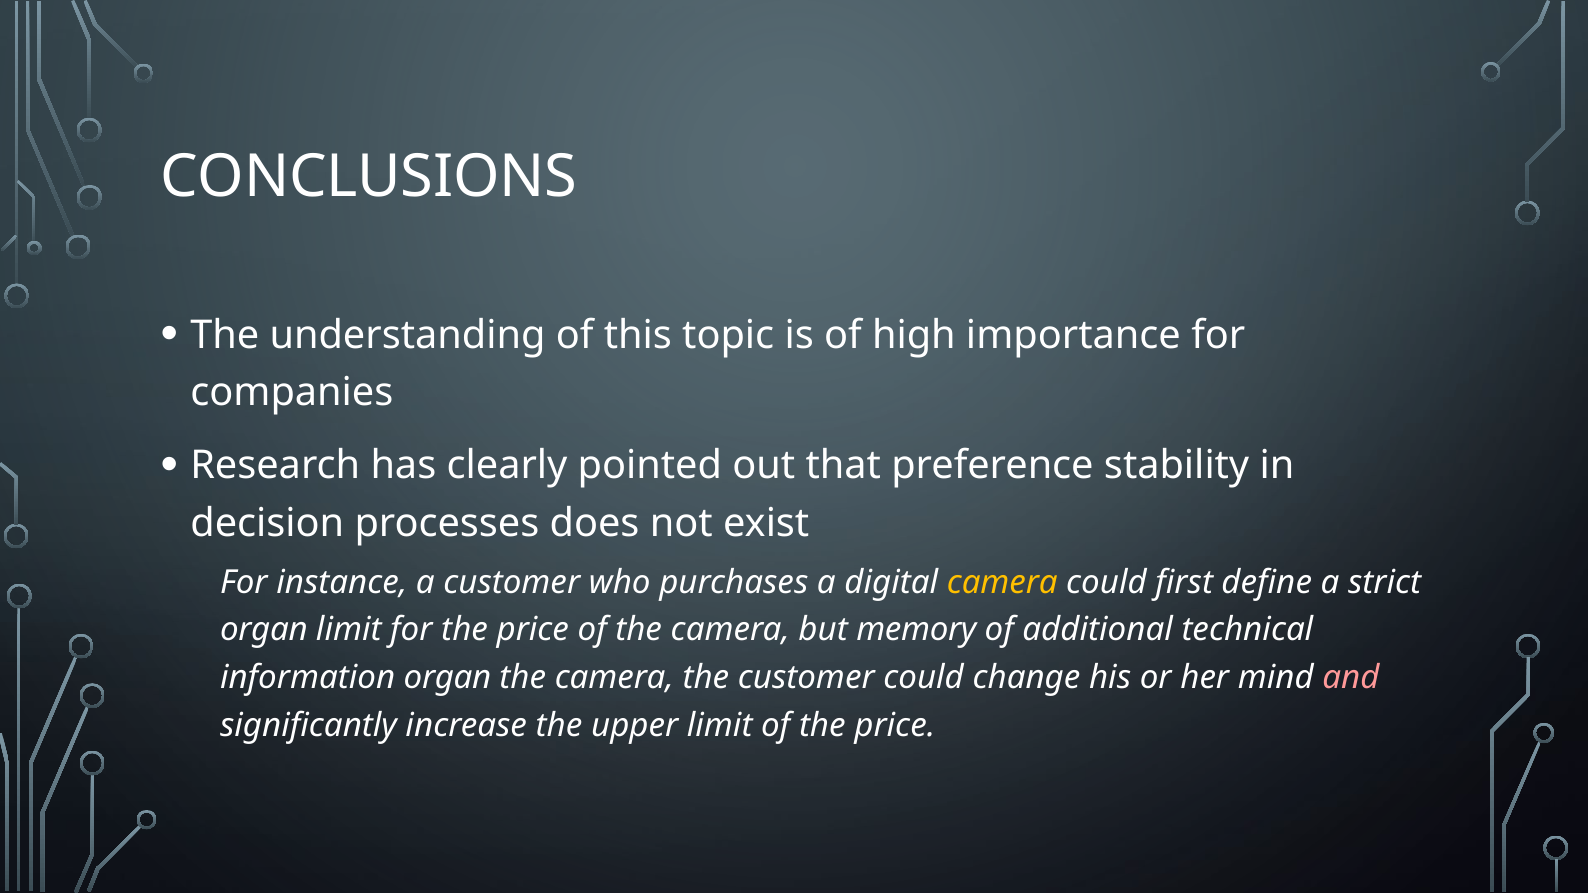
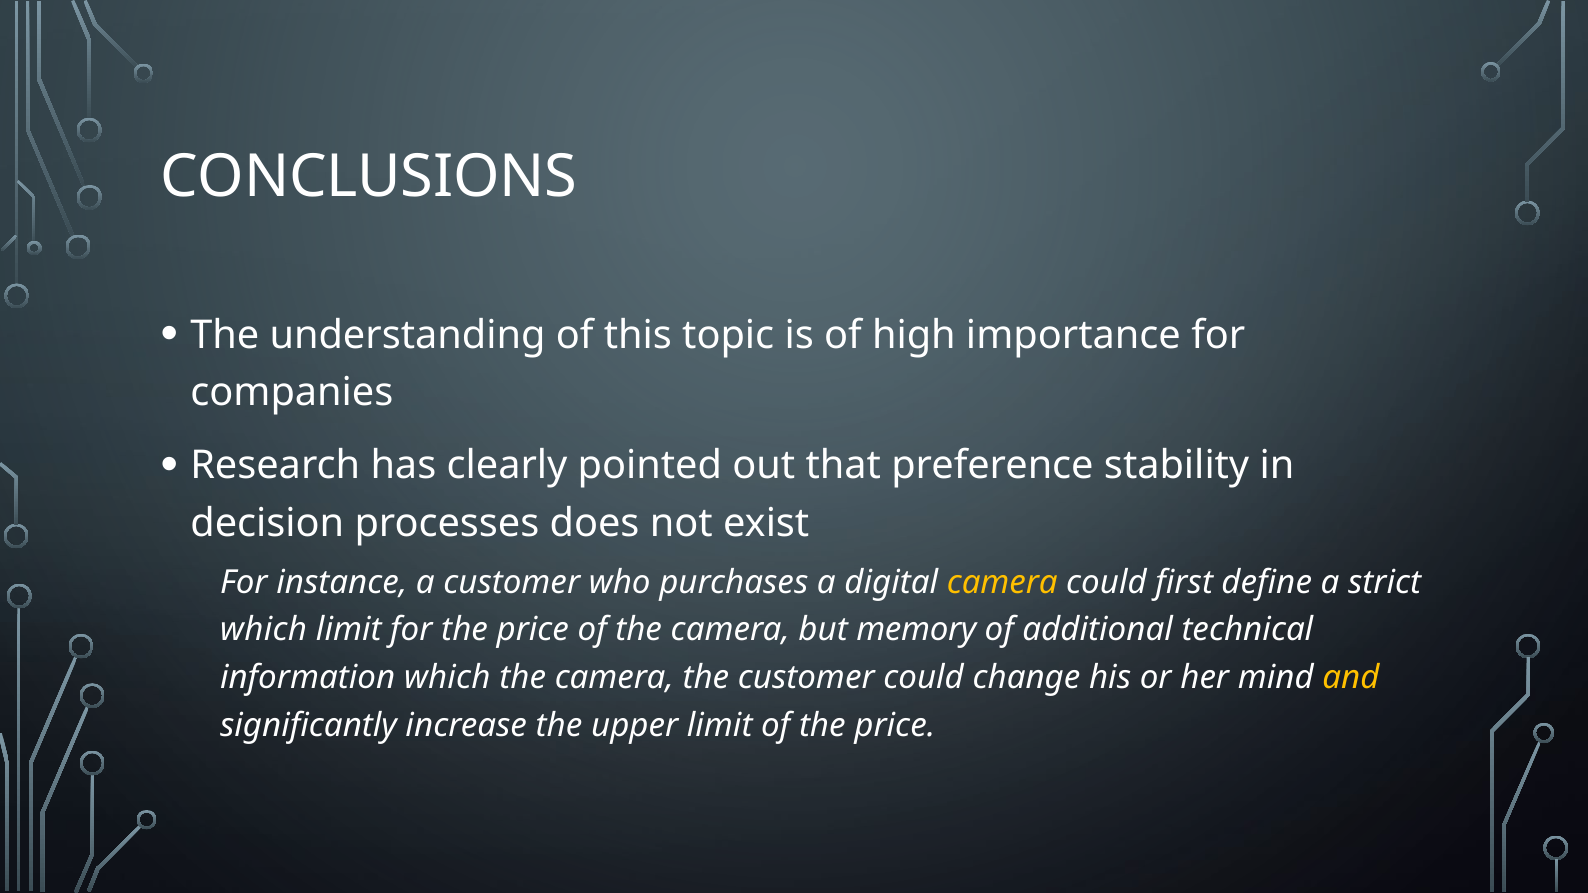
organ at (264, 630): organ -> which
information organ: organ -> which
and colour: pink -> yellow
